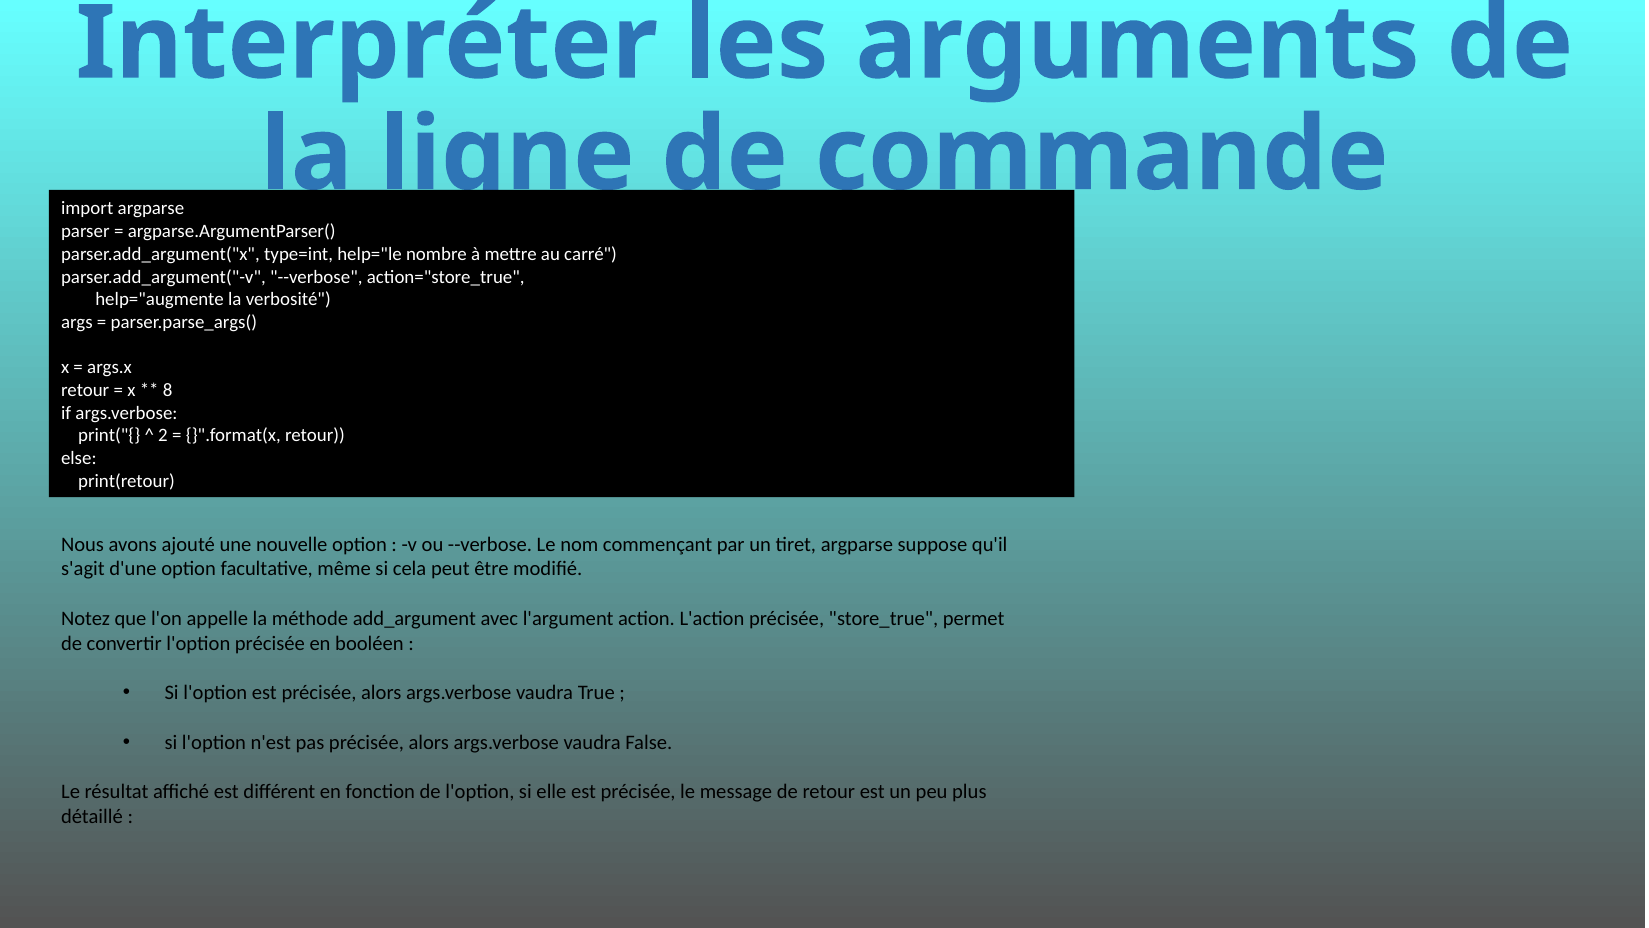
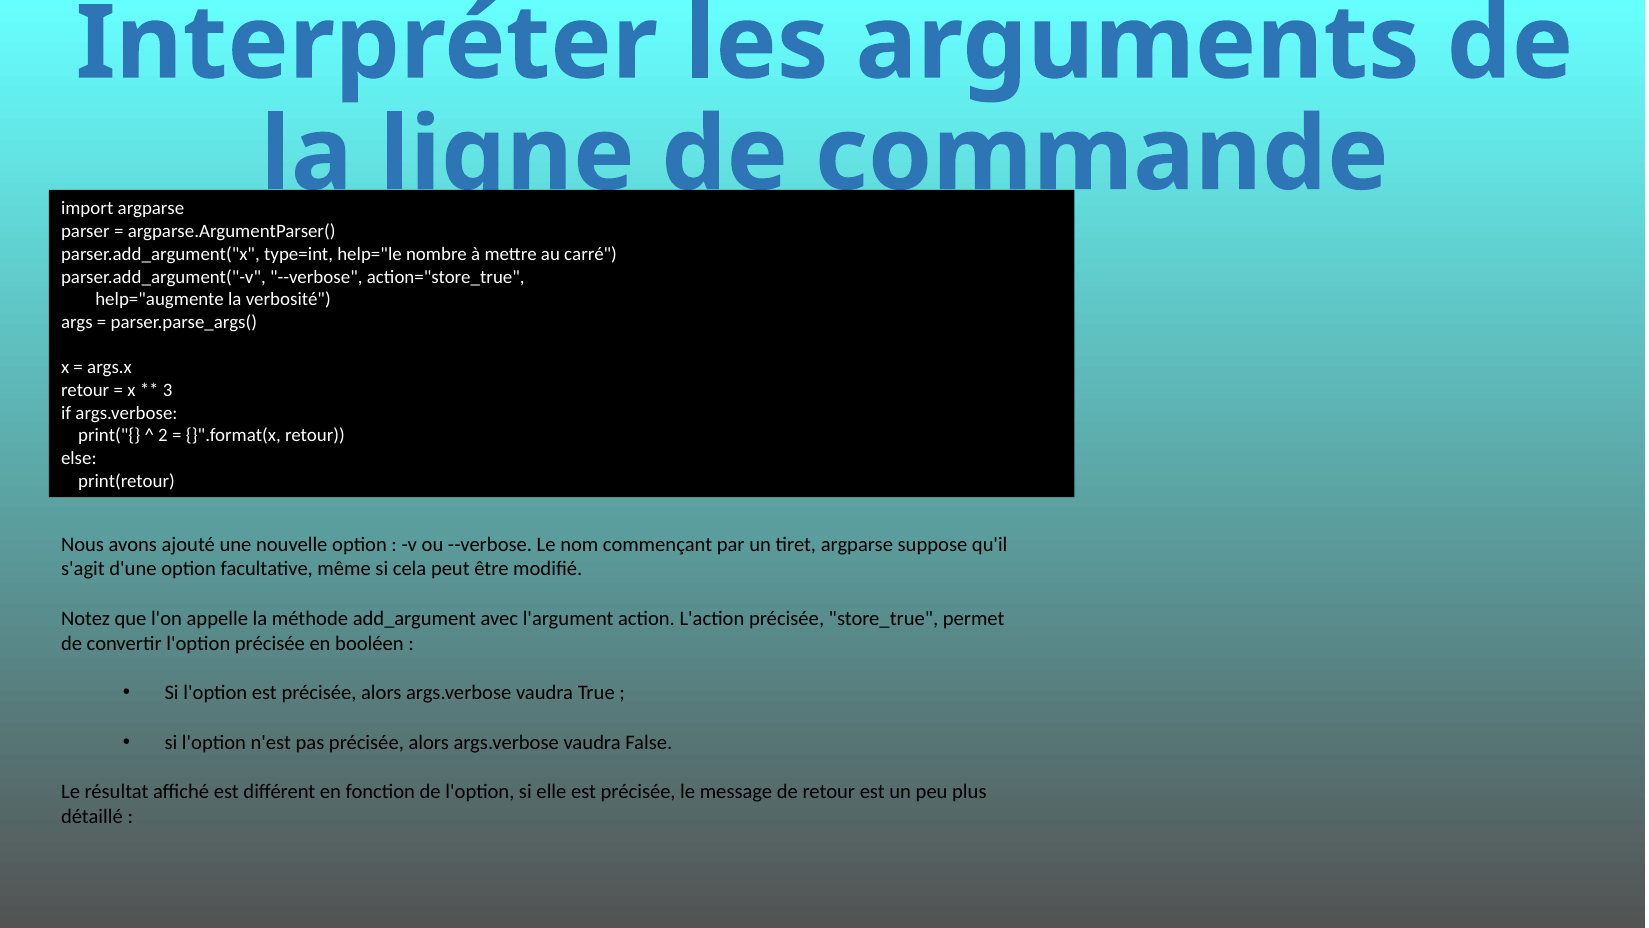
8: 8 -> 3
